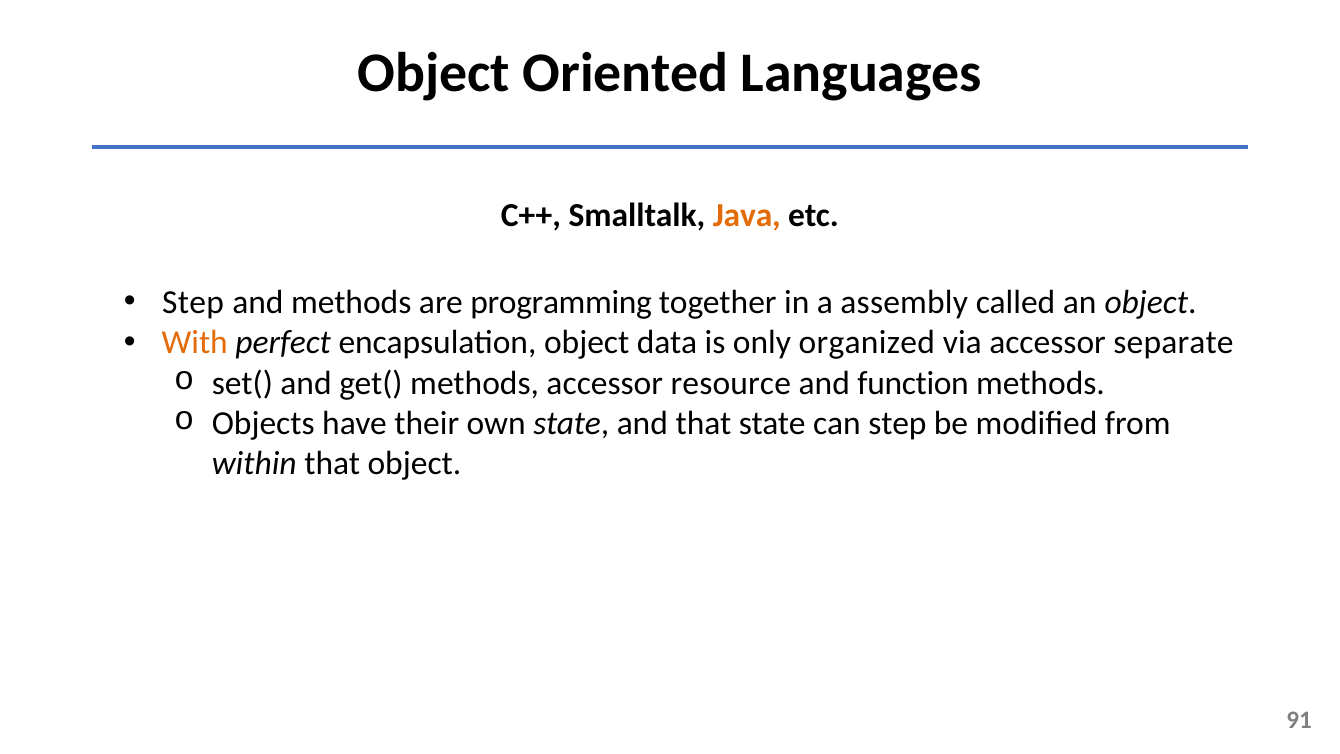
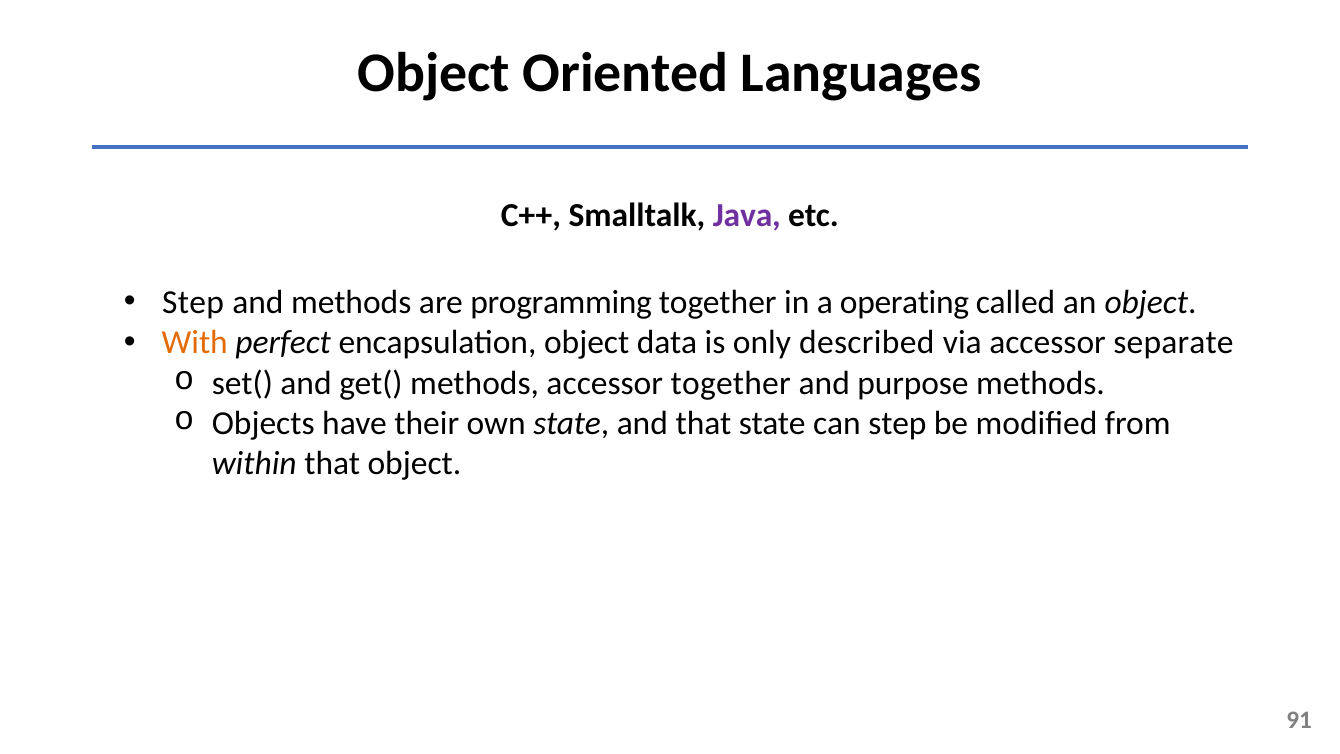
Java colour: orange -> purple
assembly: assembly -> operating
organized: organized -> described
accessor resource: resource -> together
function: function -> purpose
